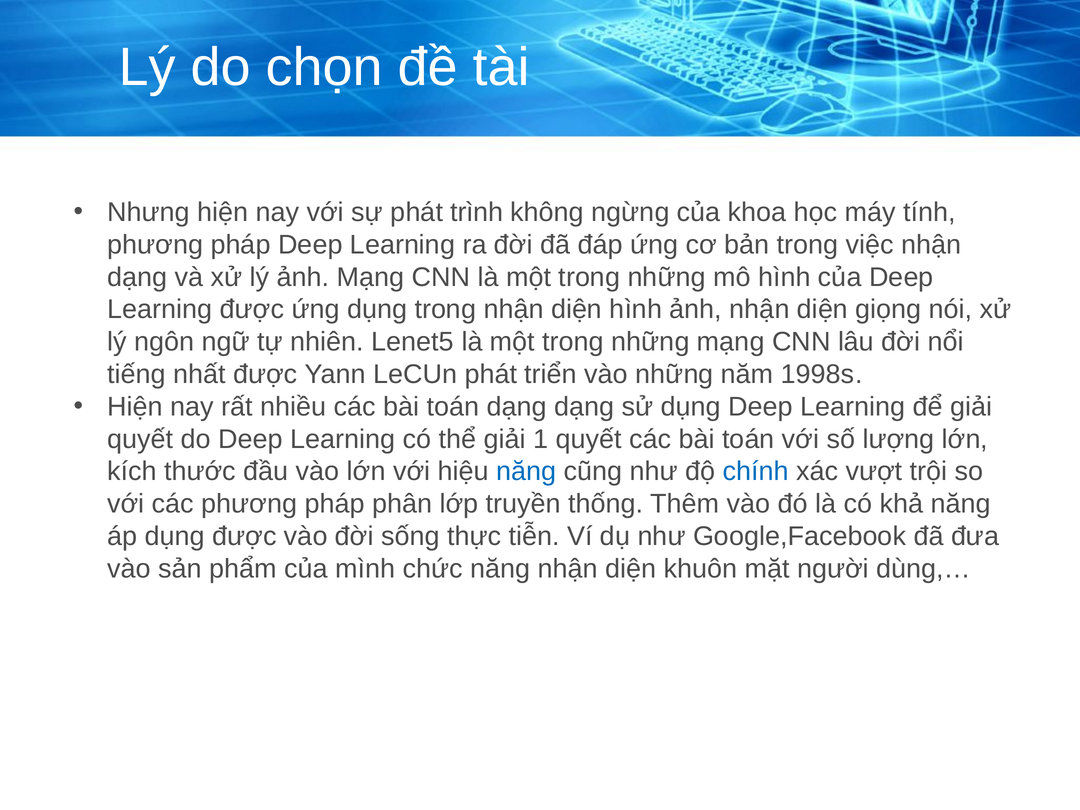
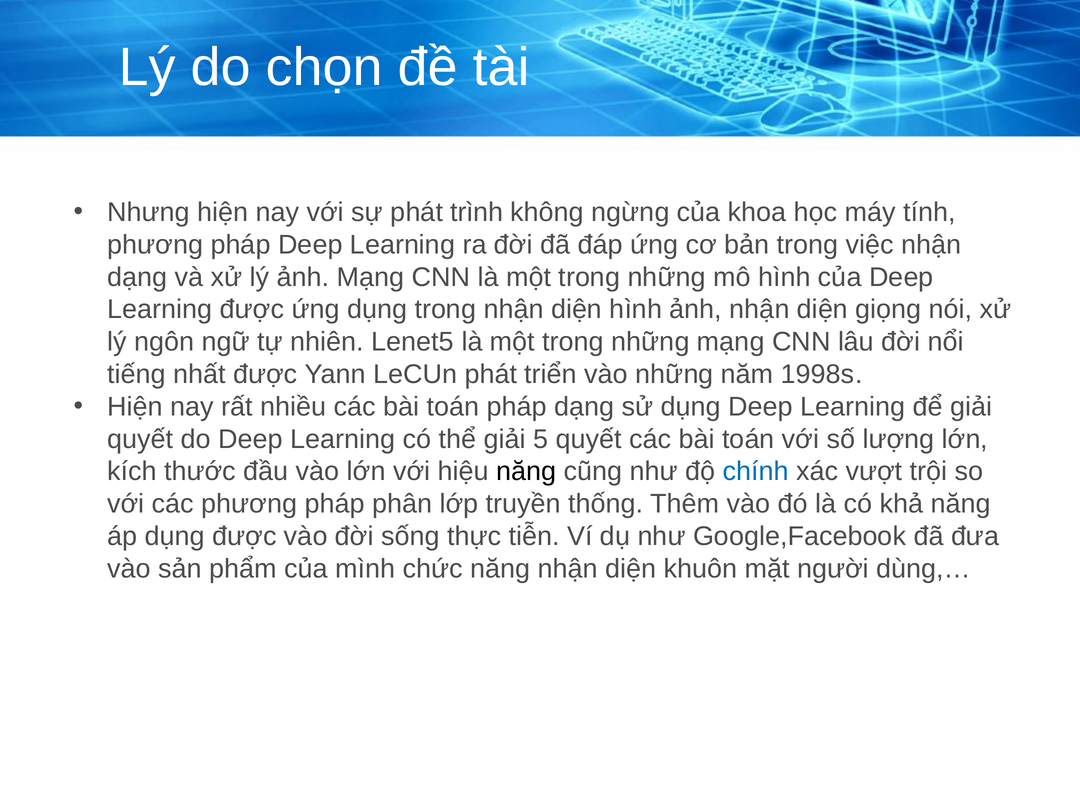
toán dạng: dạng -> pháp
1: 1 -> 5
năng at (526, 472) colour: blue -> black
